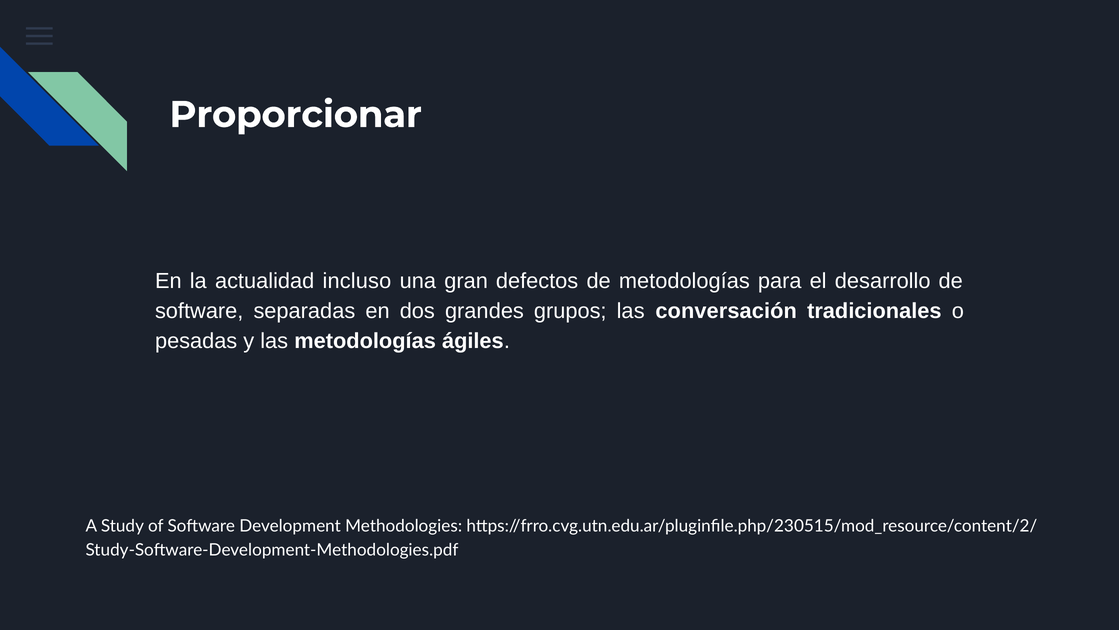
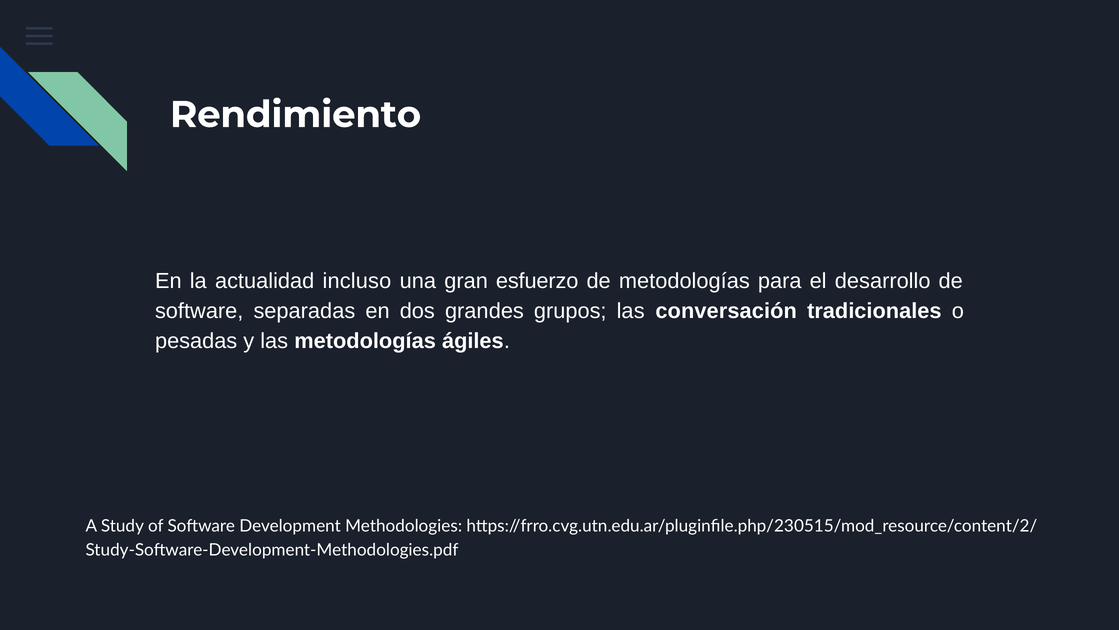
Proporcionar: Proporcionar -> Rendimiento
defectos: defectos -> esfuerzo
